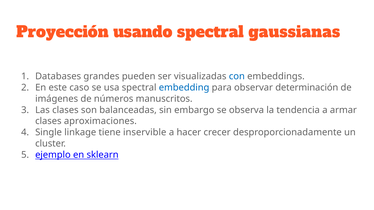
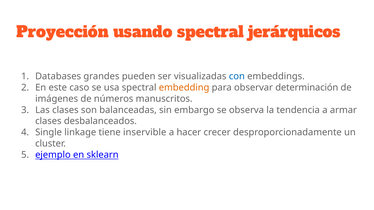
gaussianas: gaussianas -> jerárquicos
embedding colour: blue -> orange
aproximaciones: aproximaciones -> desbalanceados
